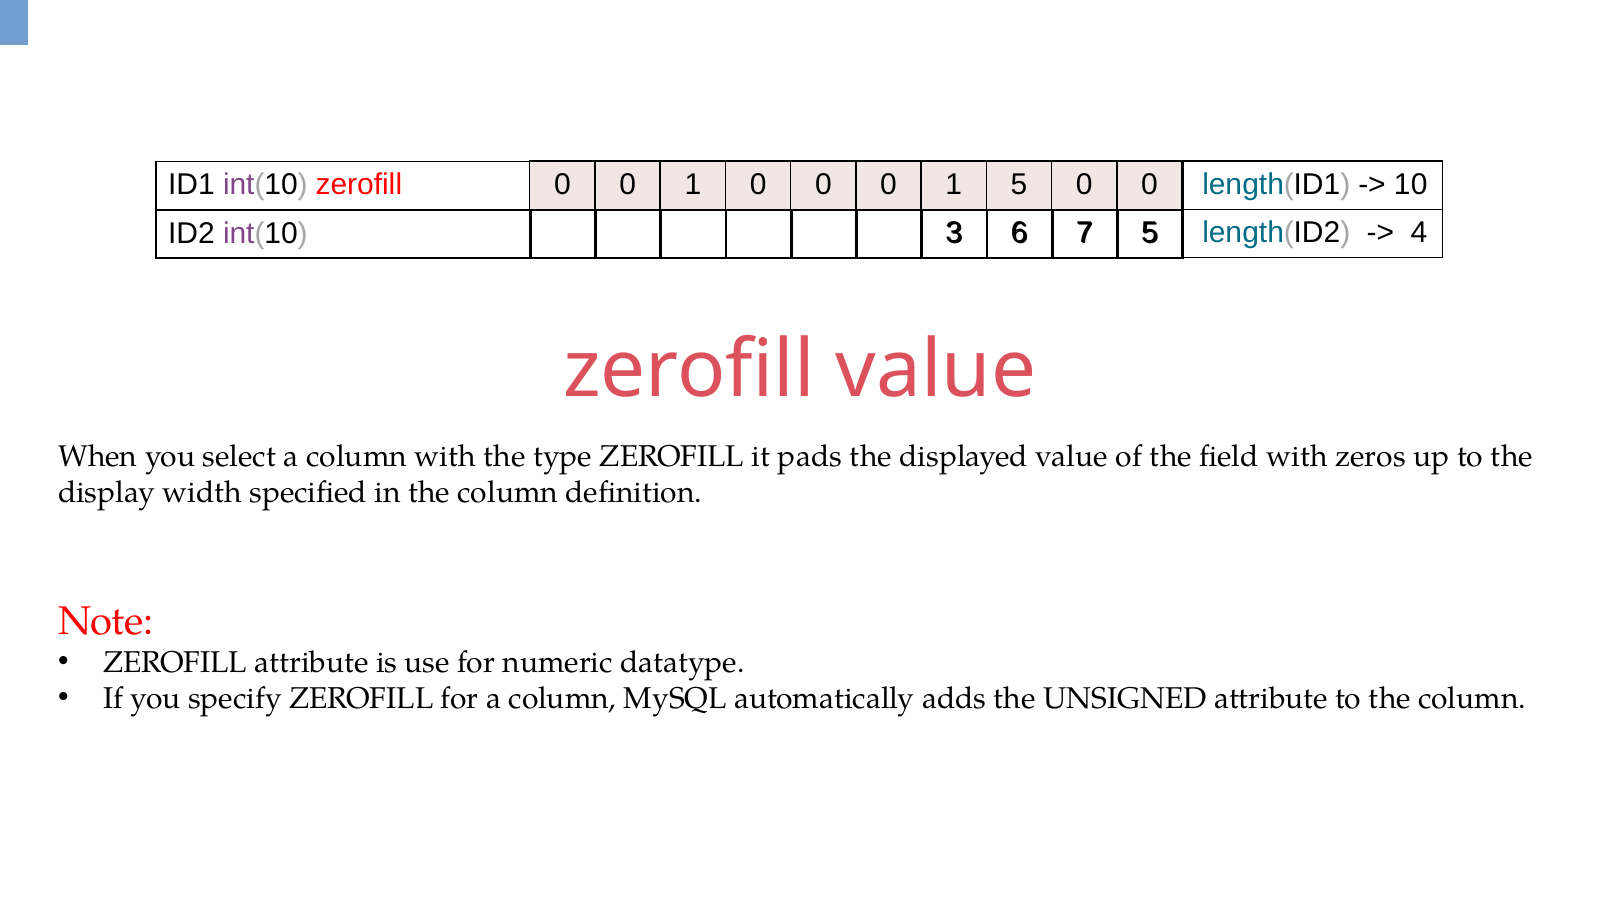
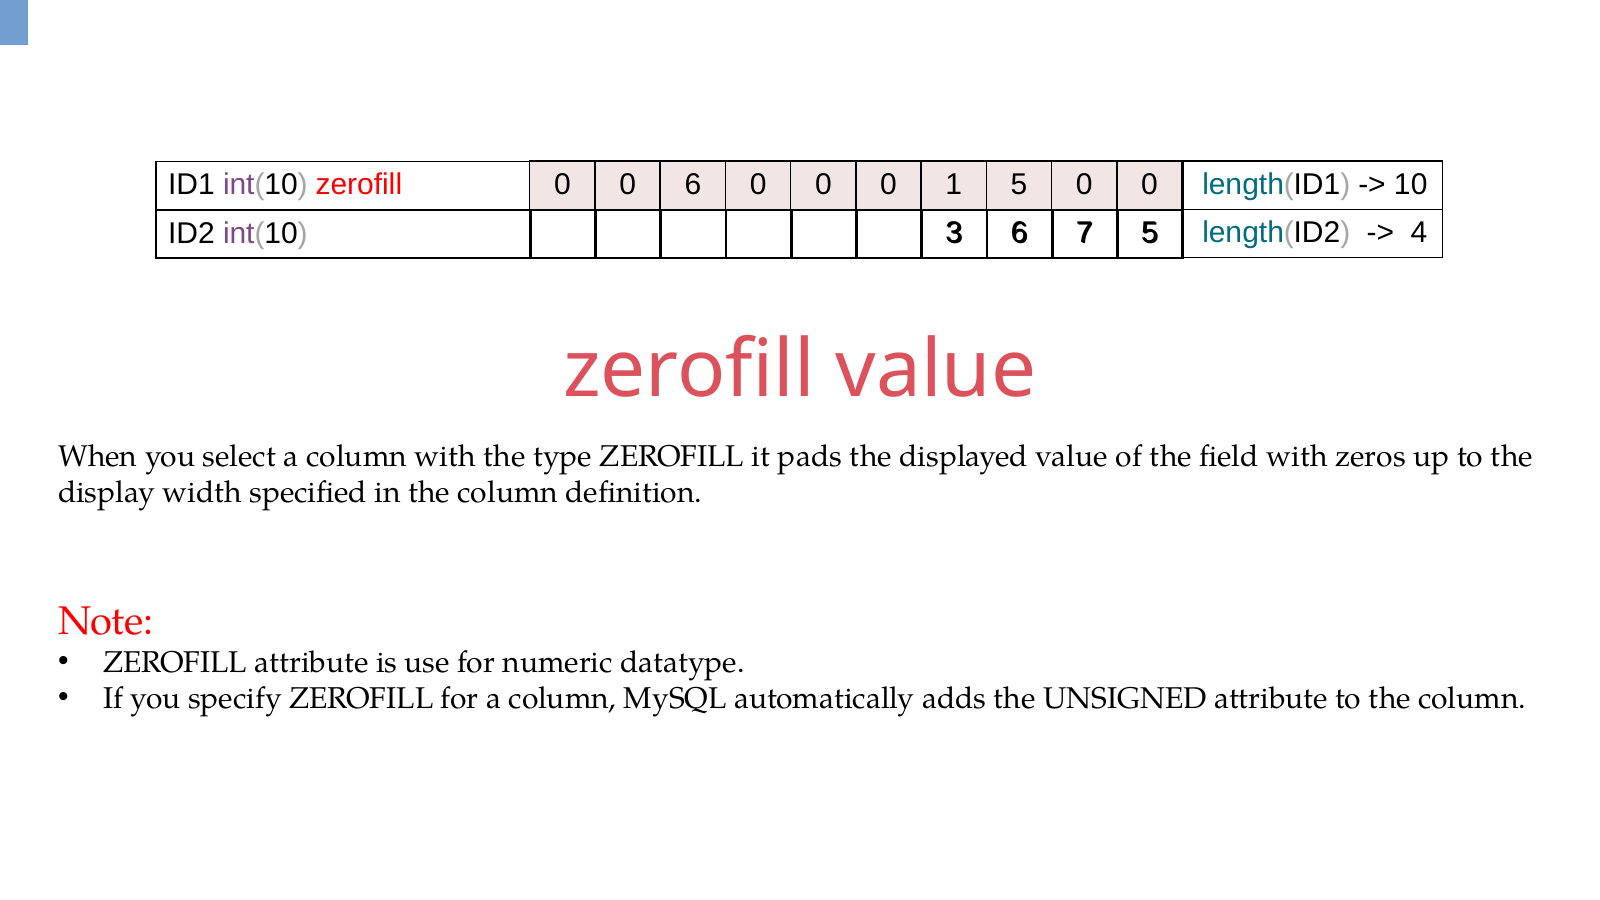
1 at (693, 184): 1 -> 6
